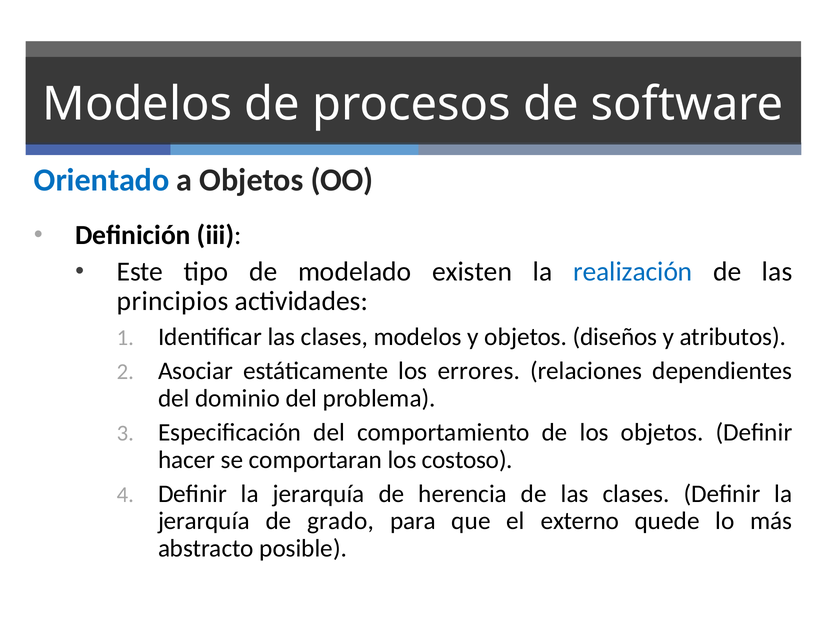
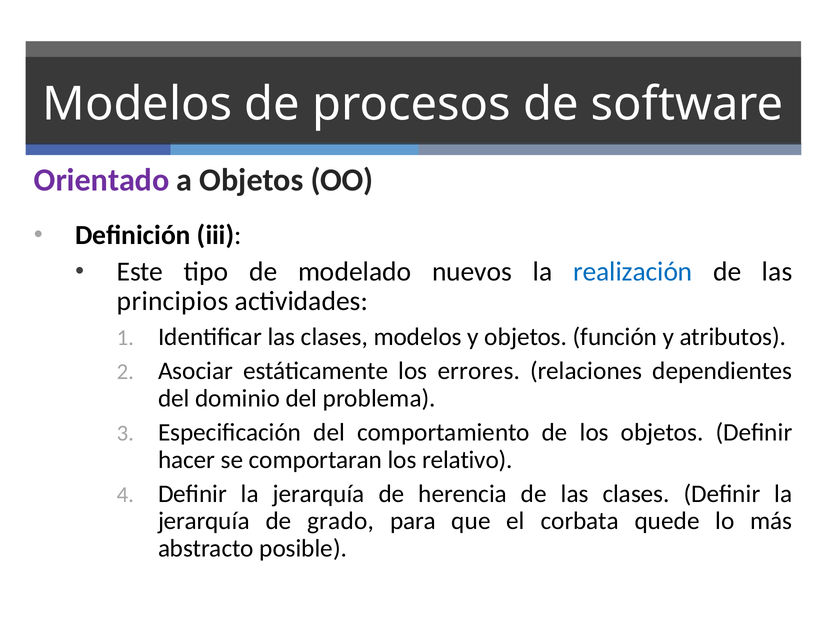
Orientado colour: blue -> purple
existen: existen -> nuevos
diseños: diseños -> función
costoso: costoso -> relativo
externo: externo -> corbata
